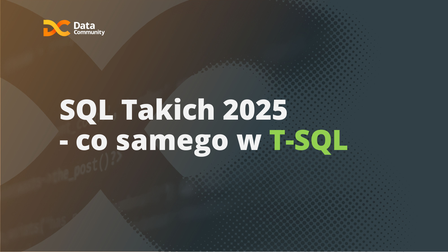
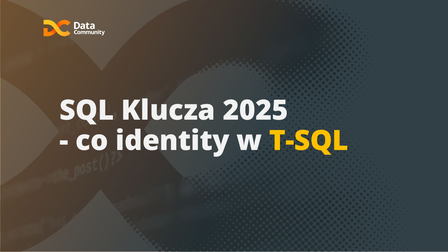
Takich: Takich -> Klucza
samego: samego -> identity
T-SQL colour: light green -> yellow
